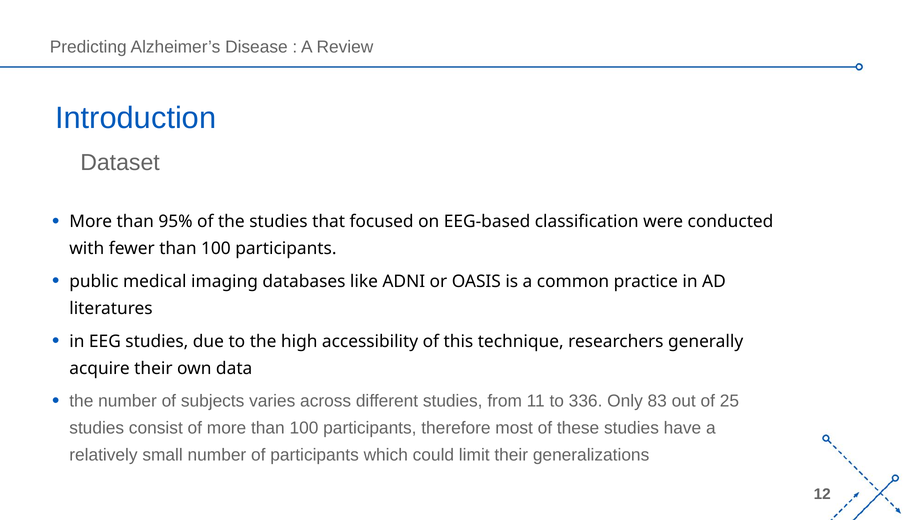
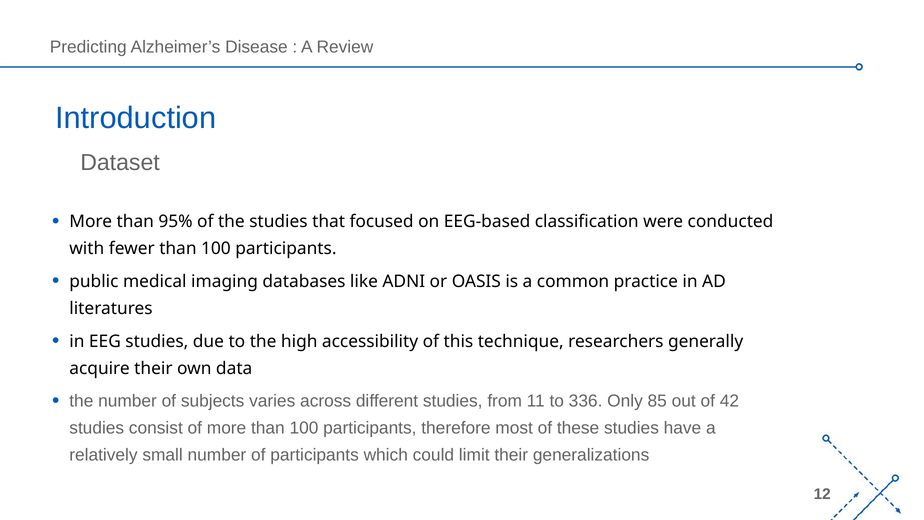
83: 83 -> 85
25: 25 -> 42
